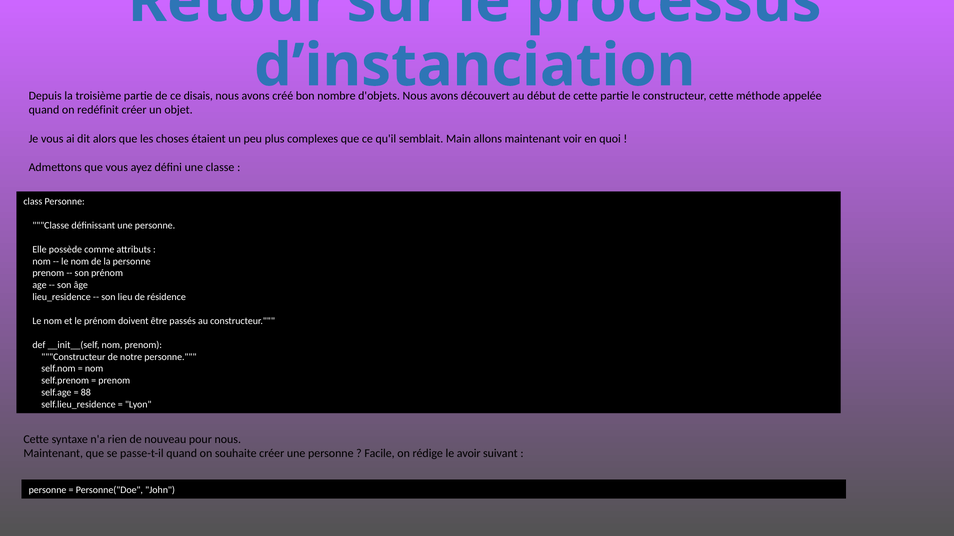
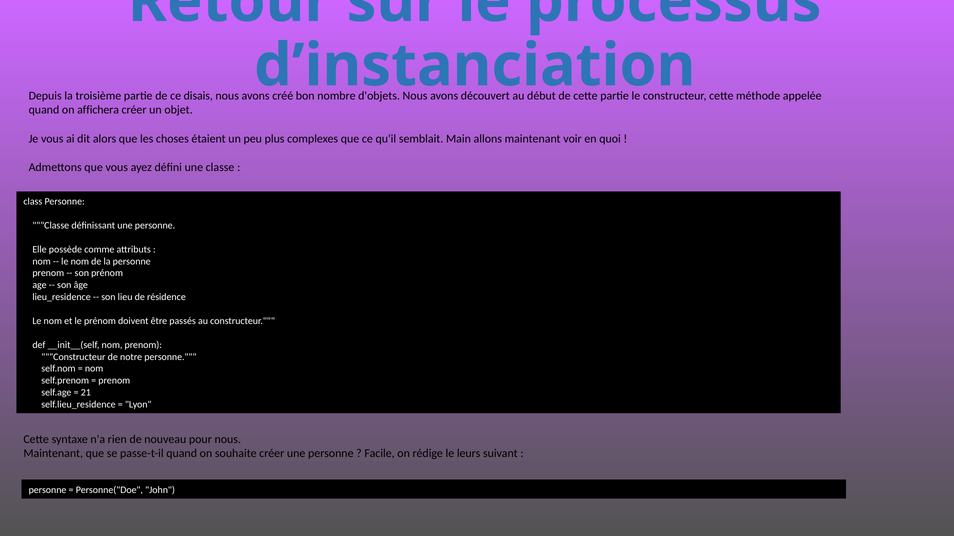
redéfinit: redéfinit -> affichera
88: 88 -> 21
avoir: avoir -> leurs
